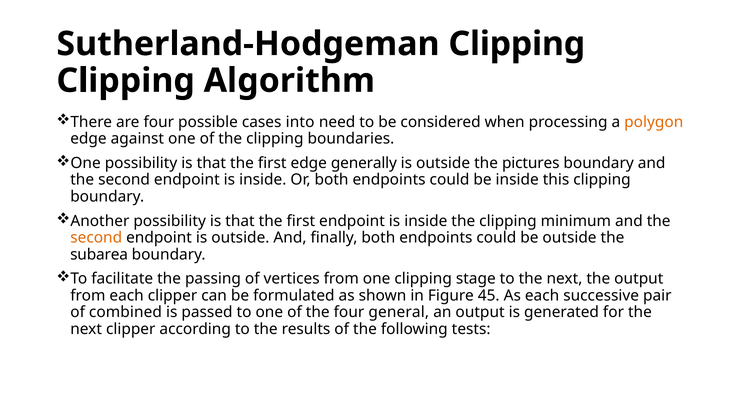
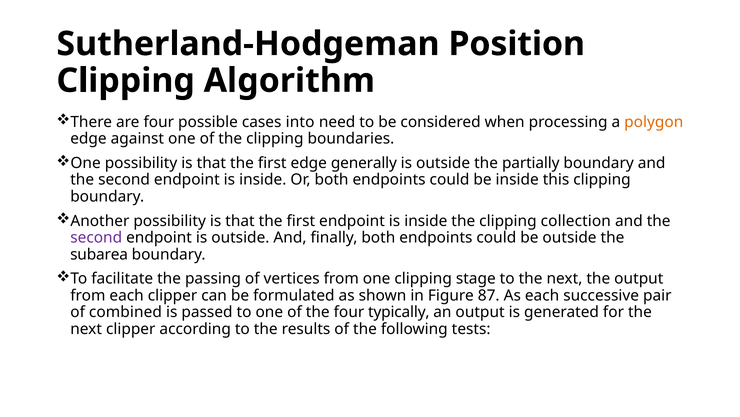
Sutherland-Hodgeman Clipping: Clipping -> Position
pictures: pictures -> partially
minimum: minimum -> collection
second at (96, 237) colour: orange -> purple
45: 45 -> 87
general: general -> typically
